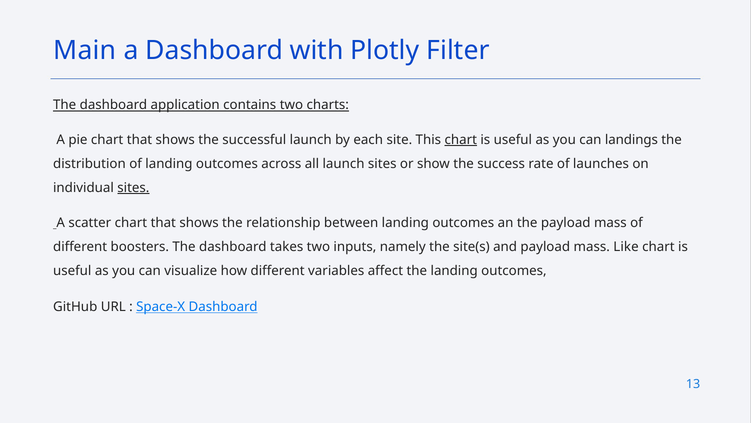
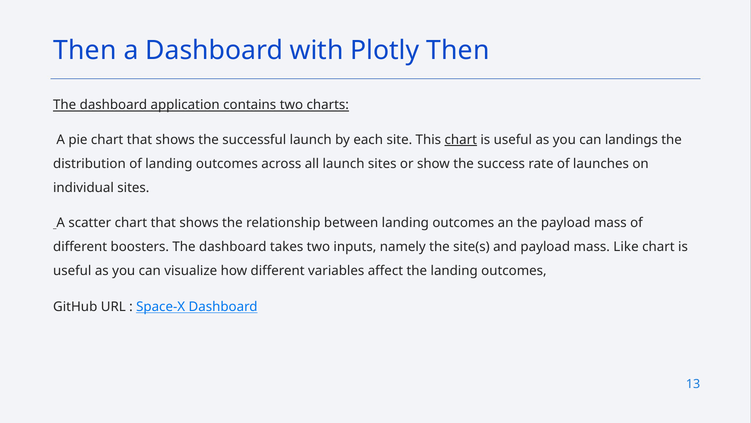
Main at (85, 50): Main -> Then
Plotly Filter: Filter -> Then
sites at (133, 188) underline: present -> none
